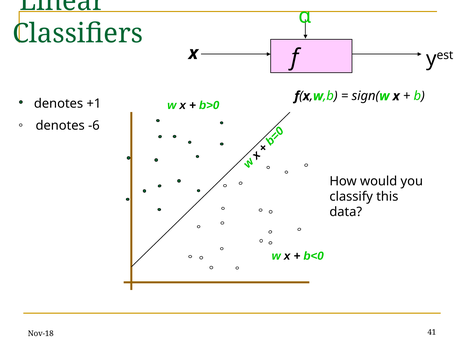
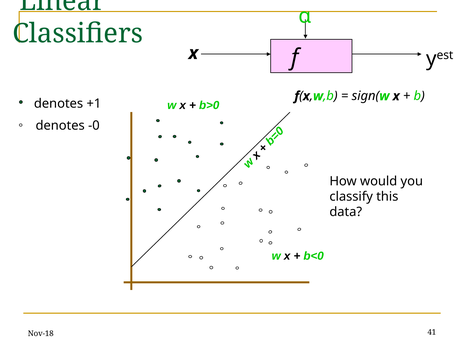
-6: -6 -> -0
